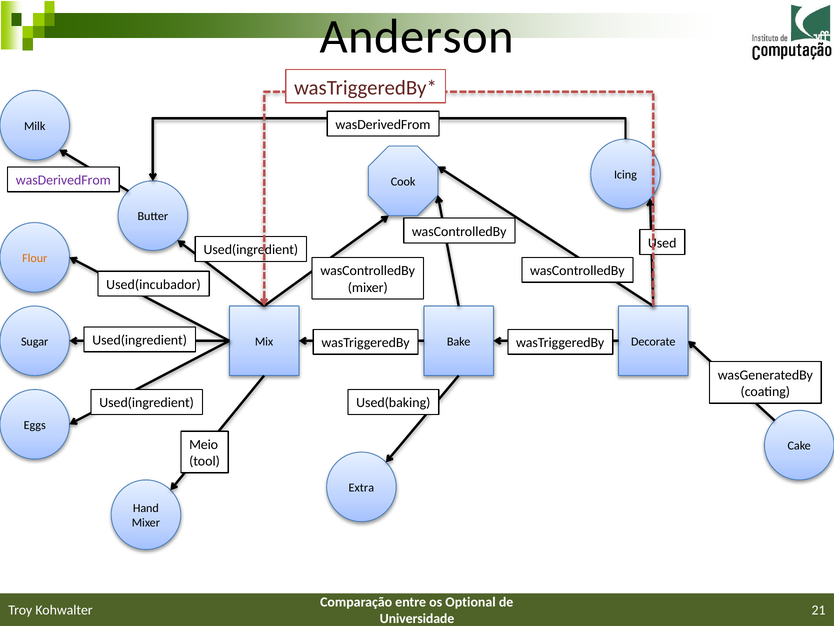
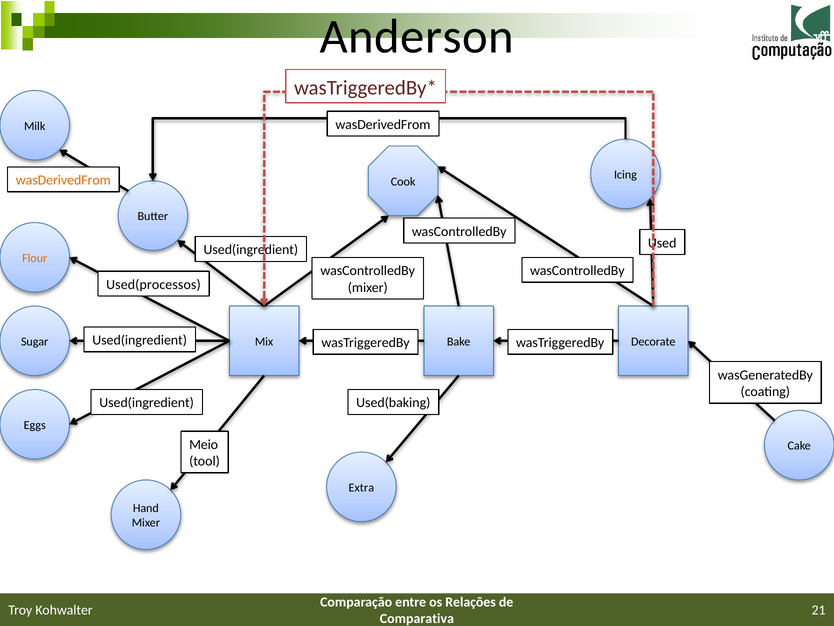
wasDerivedFrom at (63, 180) colour: purple -> orange
Used(incubador: Used(incubador -> Used(processos
Optional: Optional -> Relações
Universidade: Universidade -> Comparativa
